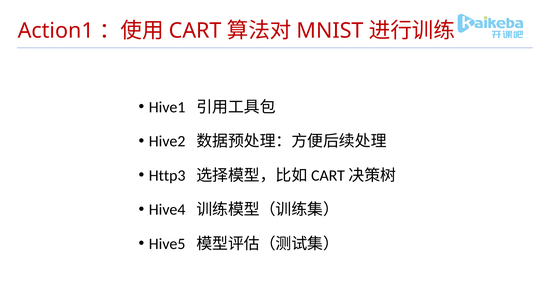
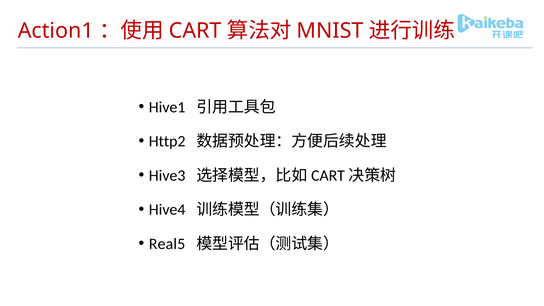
Hive2: Hive2 -> Http2
Http3: Http3 -> Hive3
Hive5: Hive5 -> Real5
